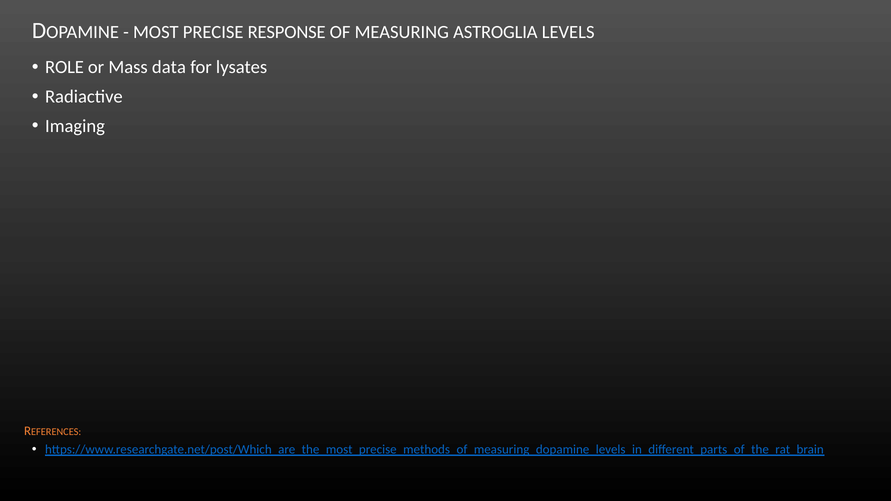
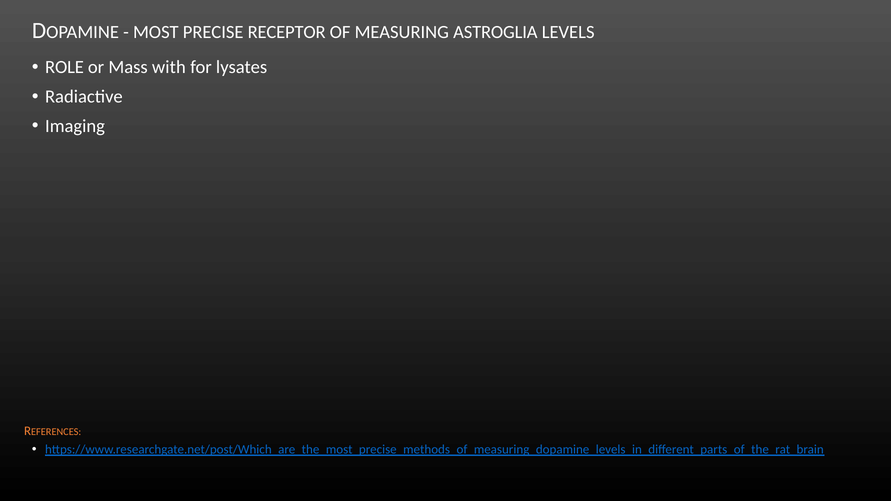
RESPONSE: RESPONSE -> RECEPTOR
data: data -> with
